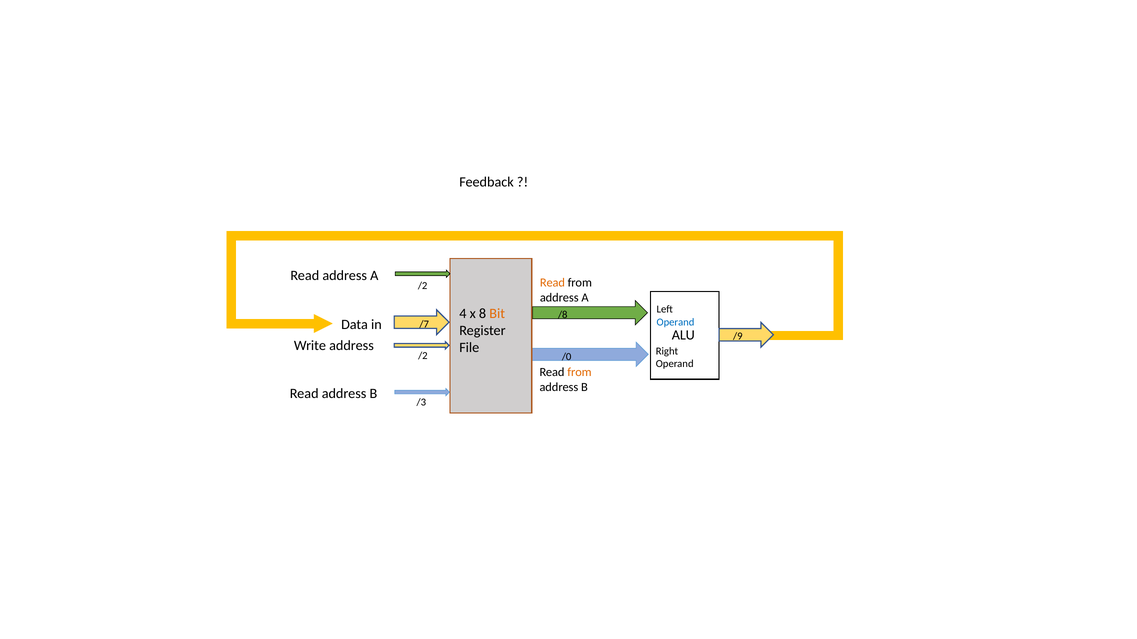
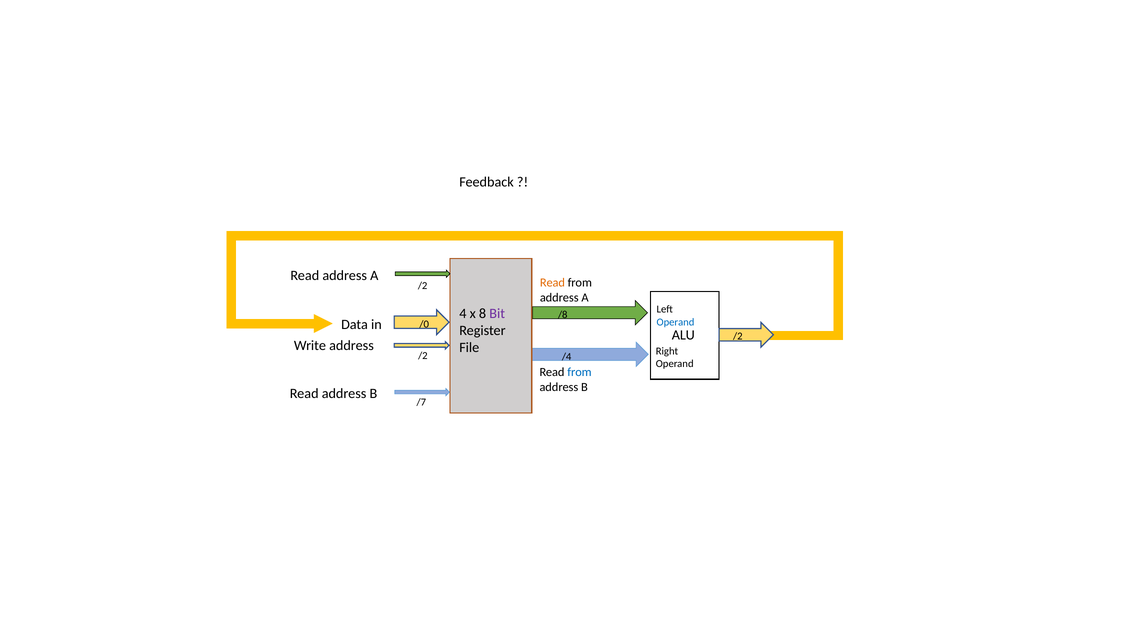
Bit colour: orange -> purple
/7: /7 -> /0
/9 at (738, 337): /9 -> /2
/0: /0 -> /4
from at (579, 373) colour: orange -> blue
/3: /3 -> /7
